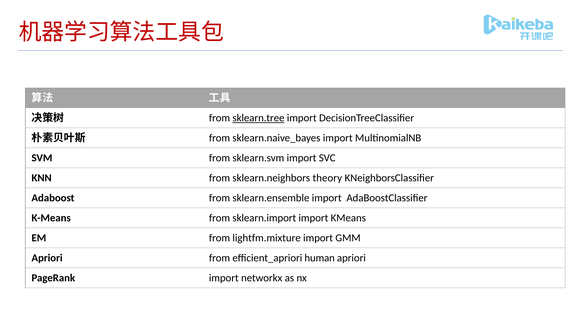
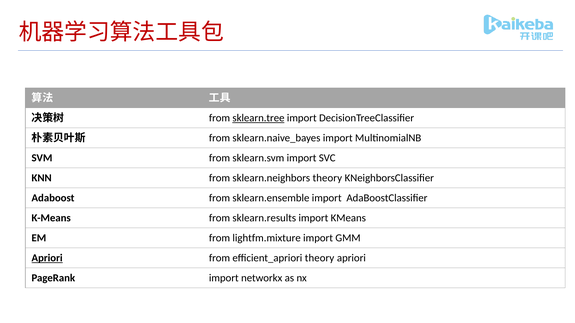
sklearn.import: sklearn.import -> sklearn.results
Apriori at (47, 258) underline: none -> present
human at (320, 258): human -> theory
